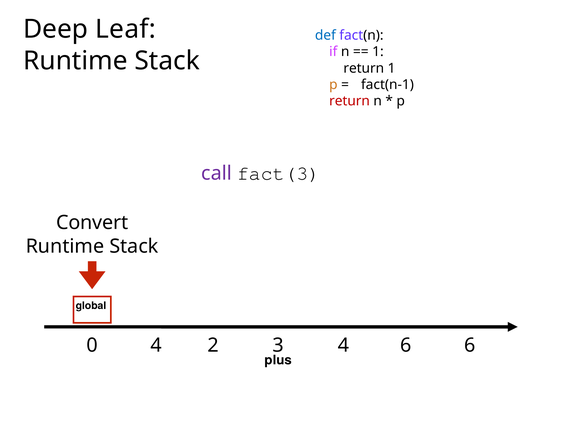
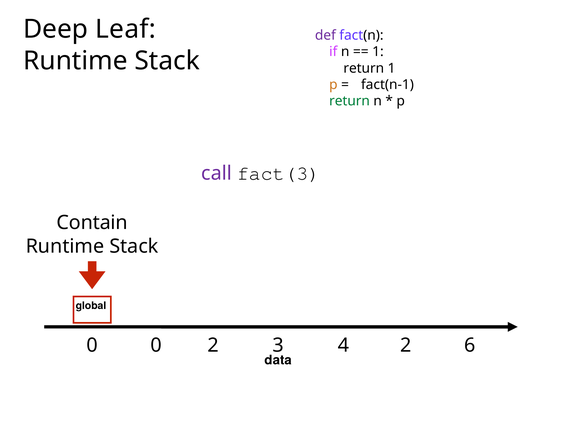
def colour: blue -> purple
return at (350, 101) colour: red -> green
Convert: Convert -> Contain
0 4: 4 -> 0
4 6: 6 -> 2
plus: plus -> data
